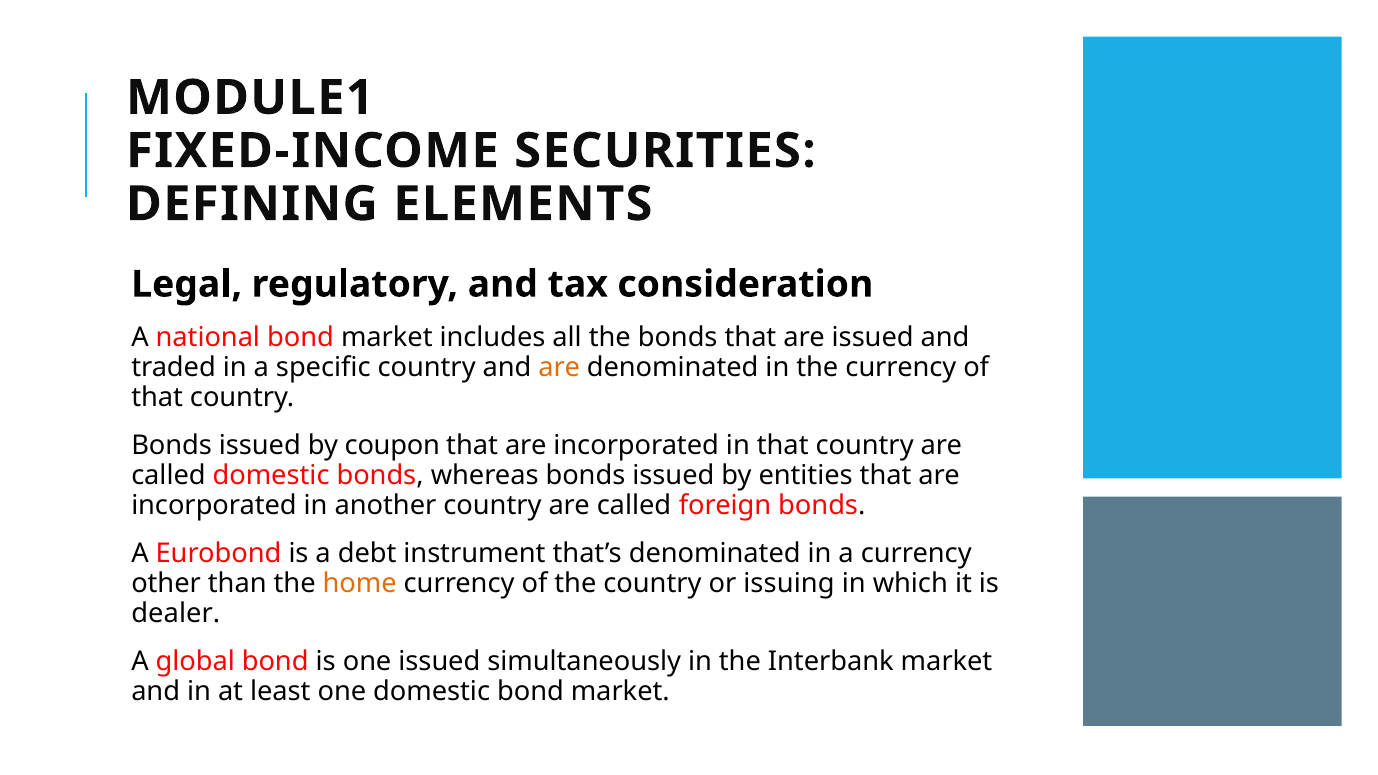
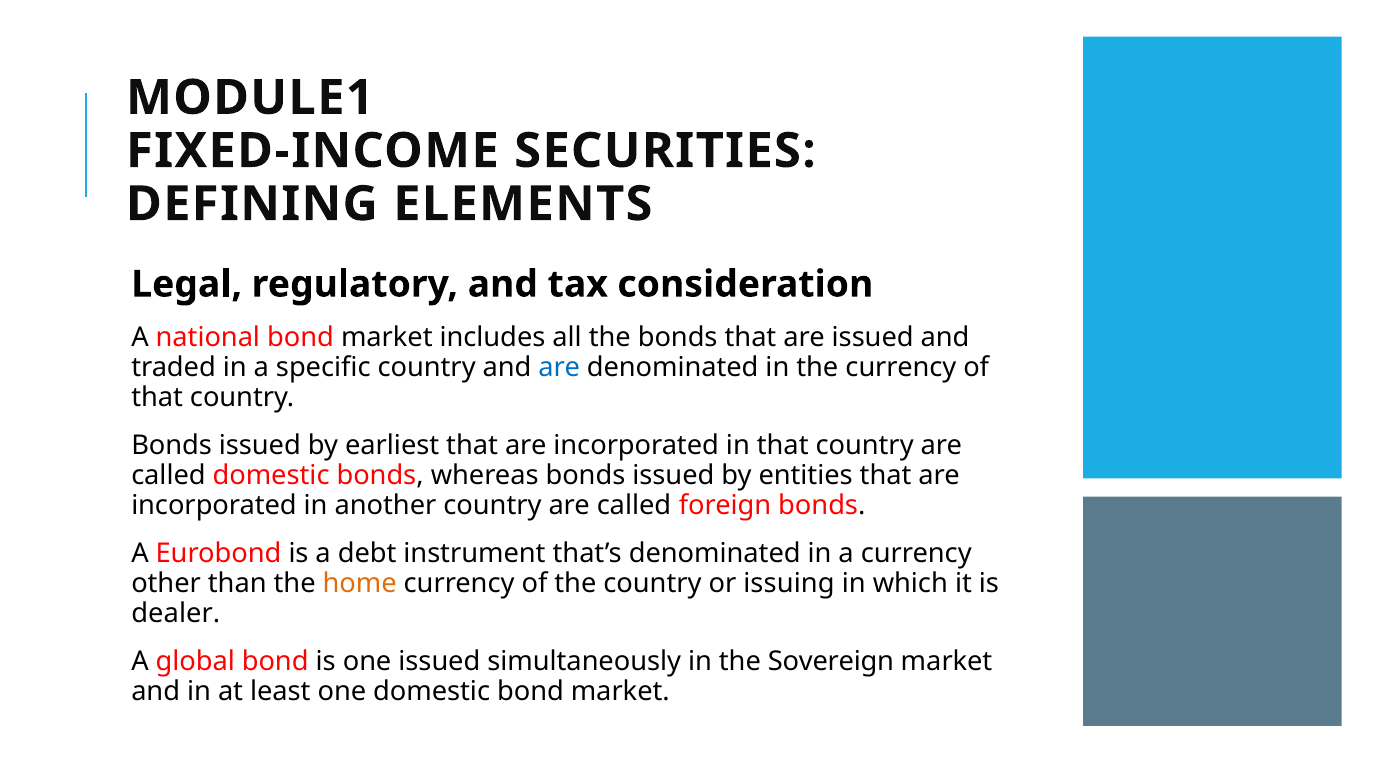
are at (559, 368) colour: orange -> blue
coupon: coupon -> earliest
Interbank: Interbank -> Sovereign
